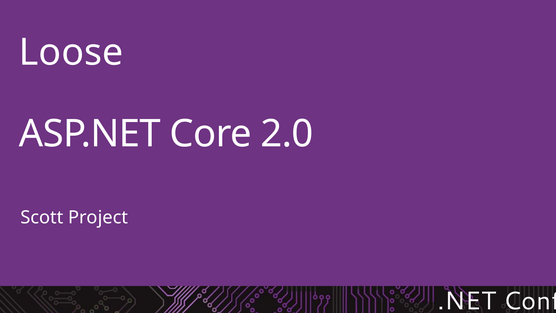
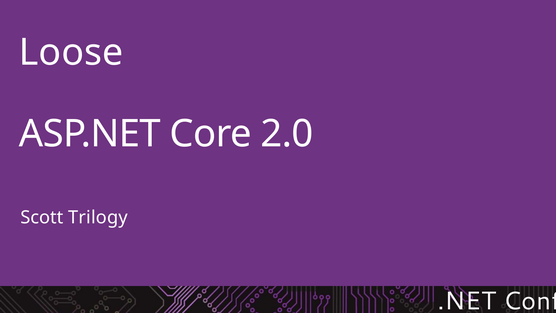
Project: Project -> Trilogy
